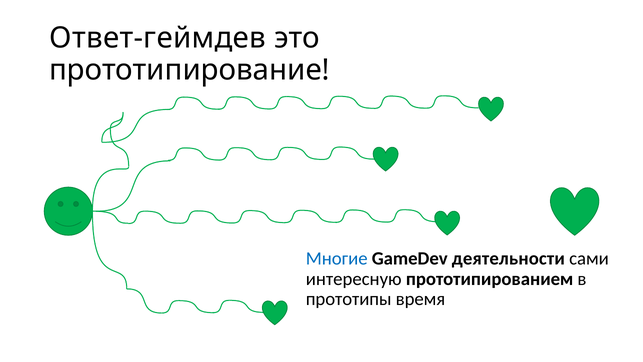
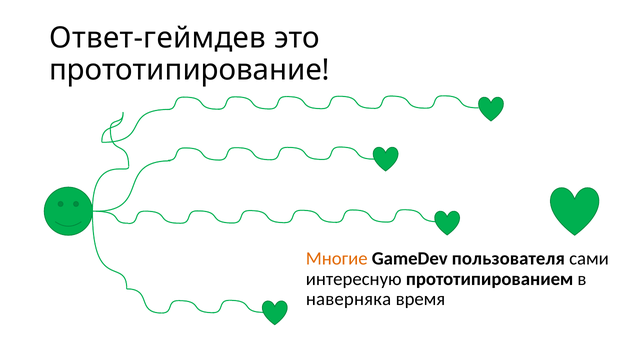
Многие colour: blue -> orange
деятельности: деятельности -> пользователя
прототипы: прототипы -> наверняка
